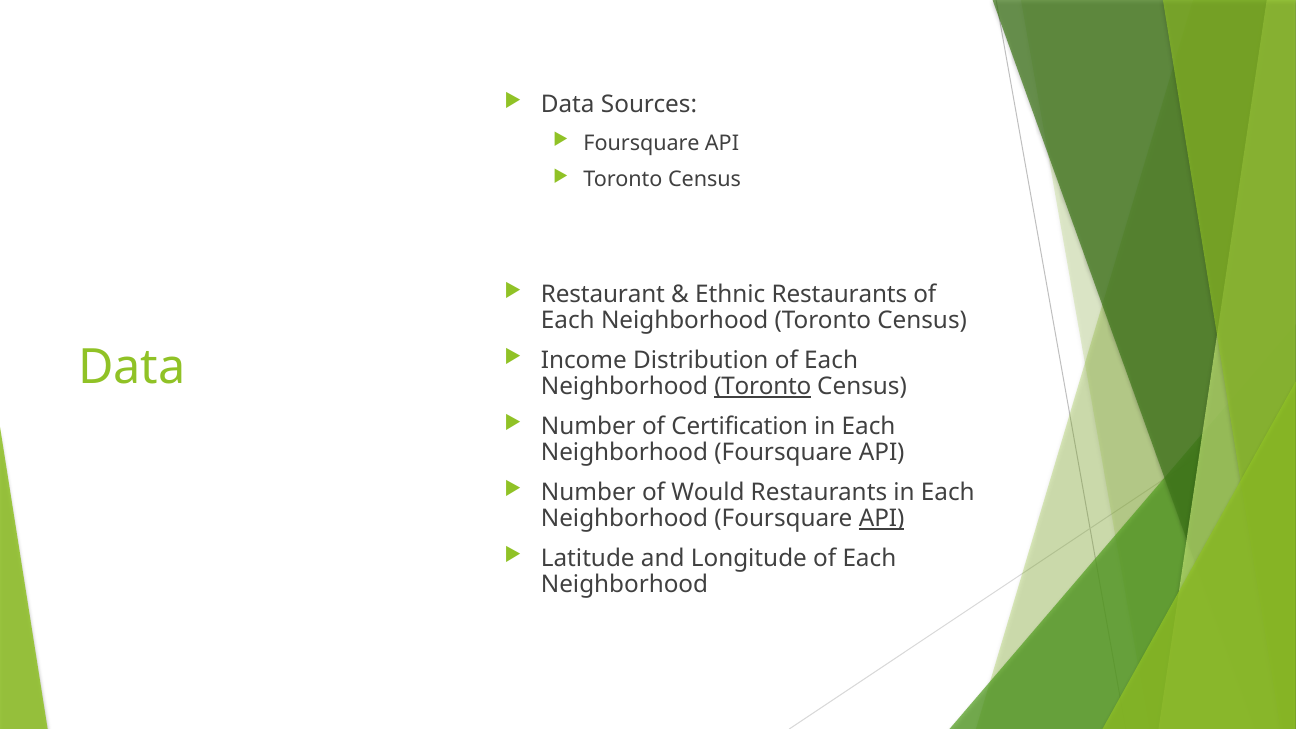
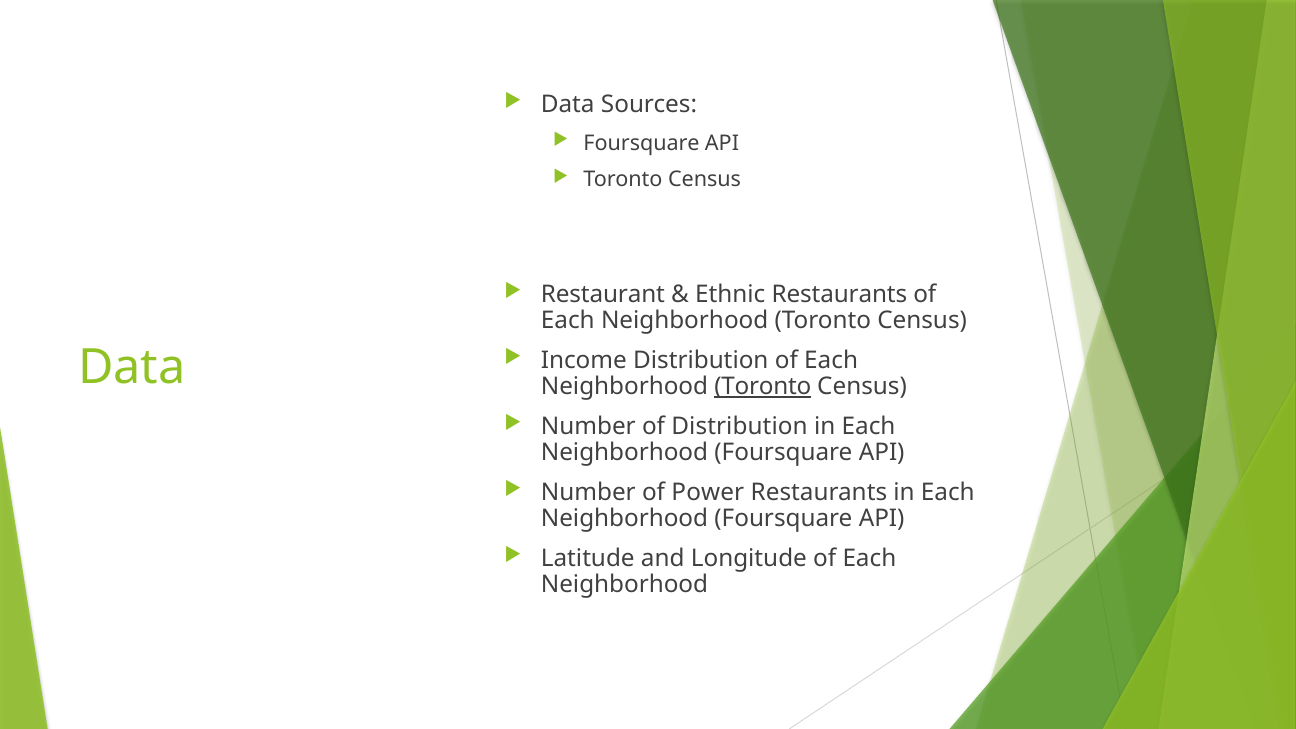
of Certification: Certification -> Distribution
Would: Would -> Power
API at (882, 519) underline: present -> none
